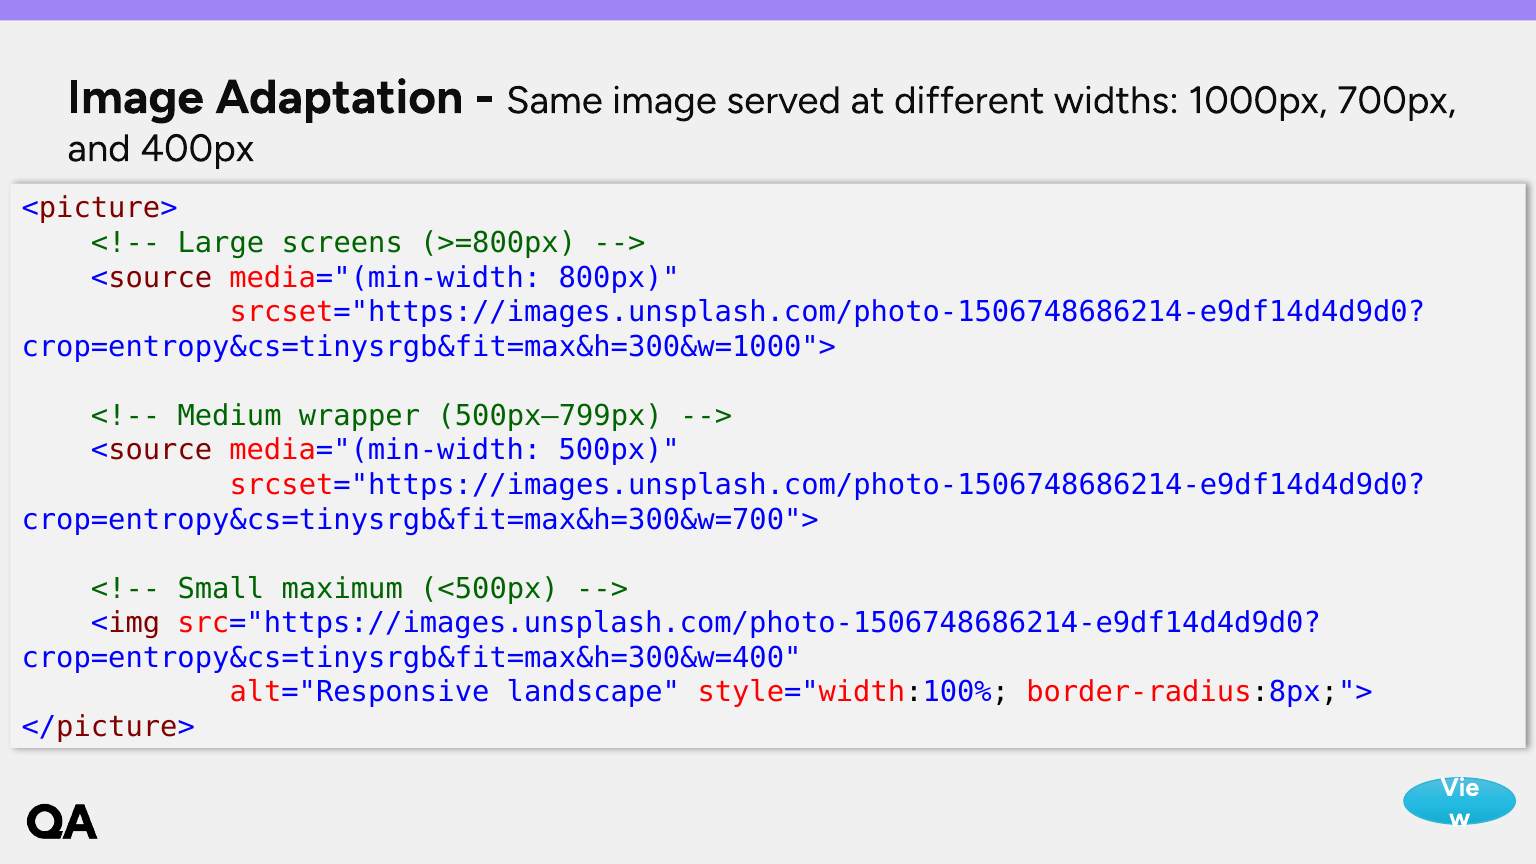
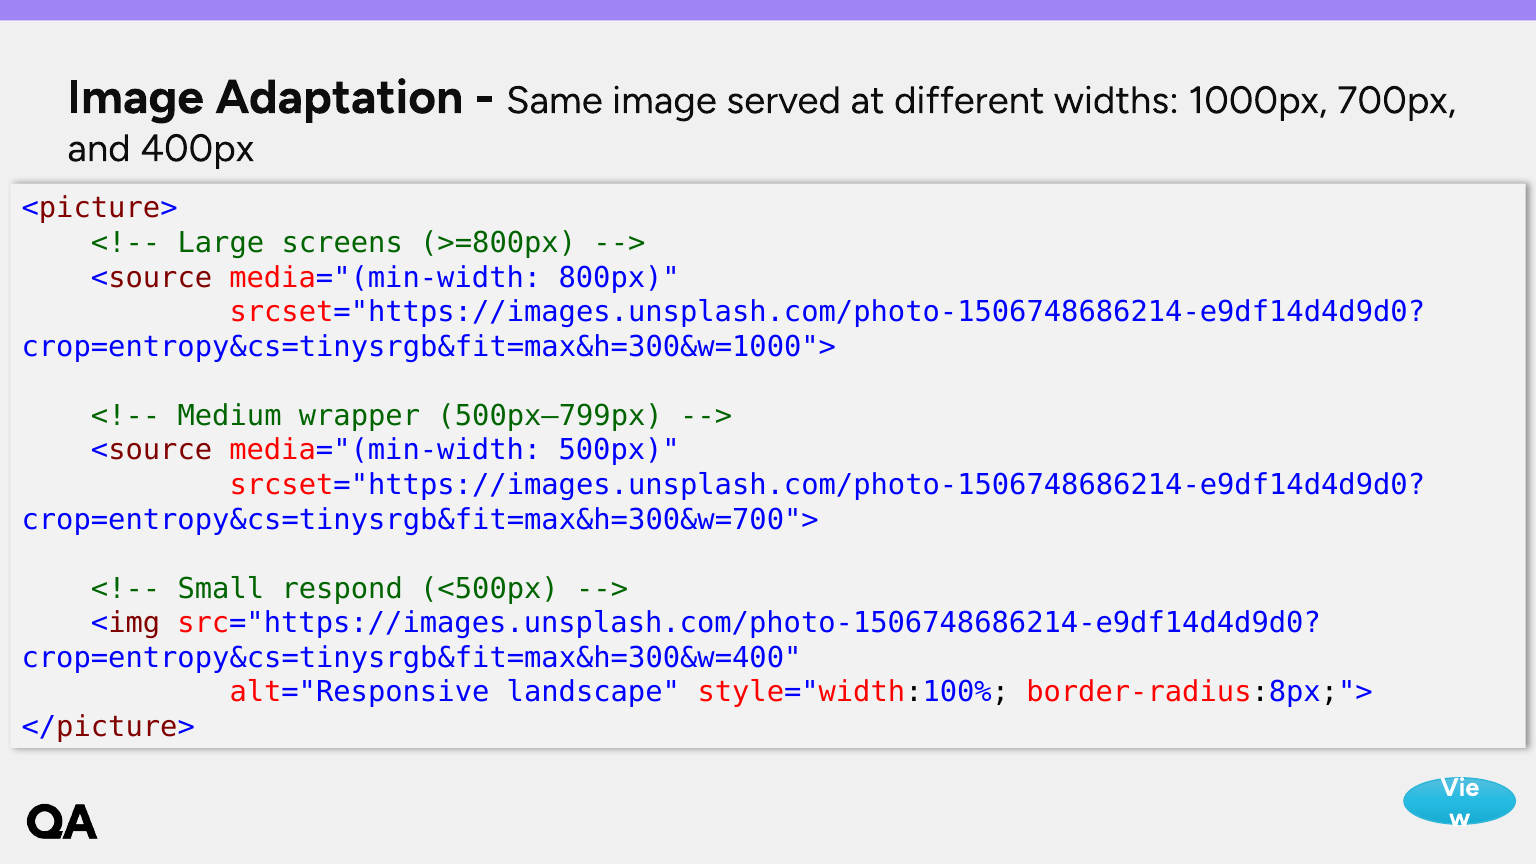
maximum: maximum -> respond
